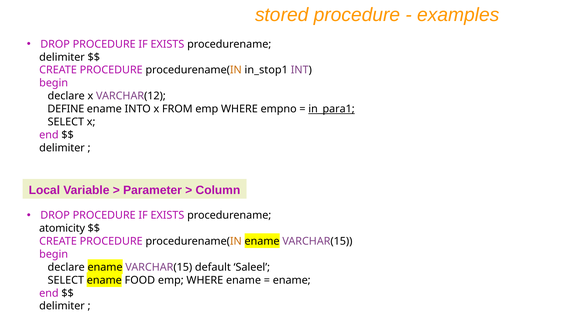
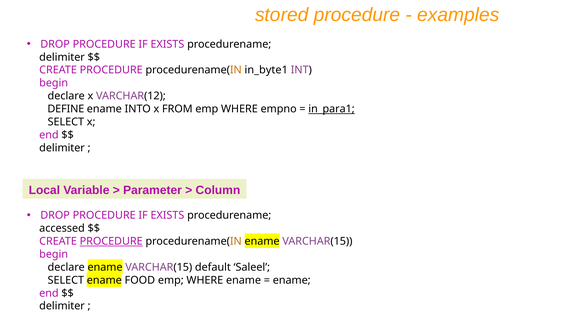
in_stop1: in_stop1 -> in_byte1
atomicity: atomicity -> accessed
PROCEDURE at (111, 241) underline: none -> present
